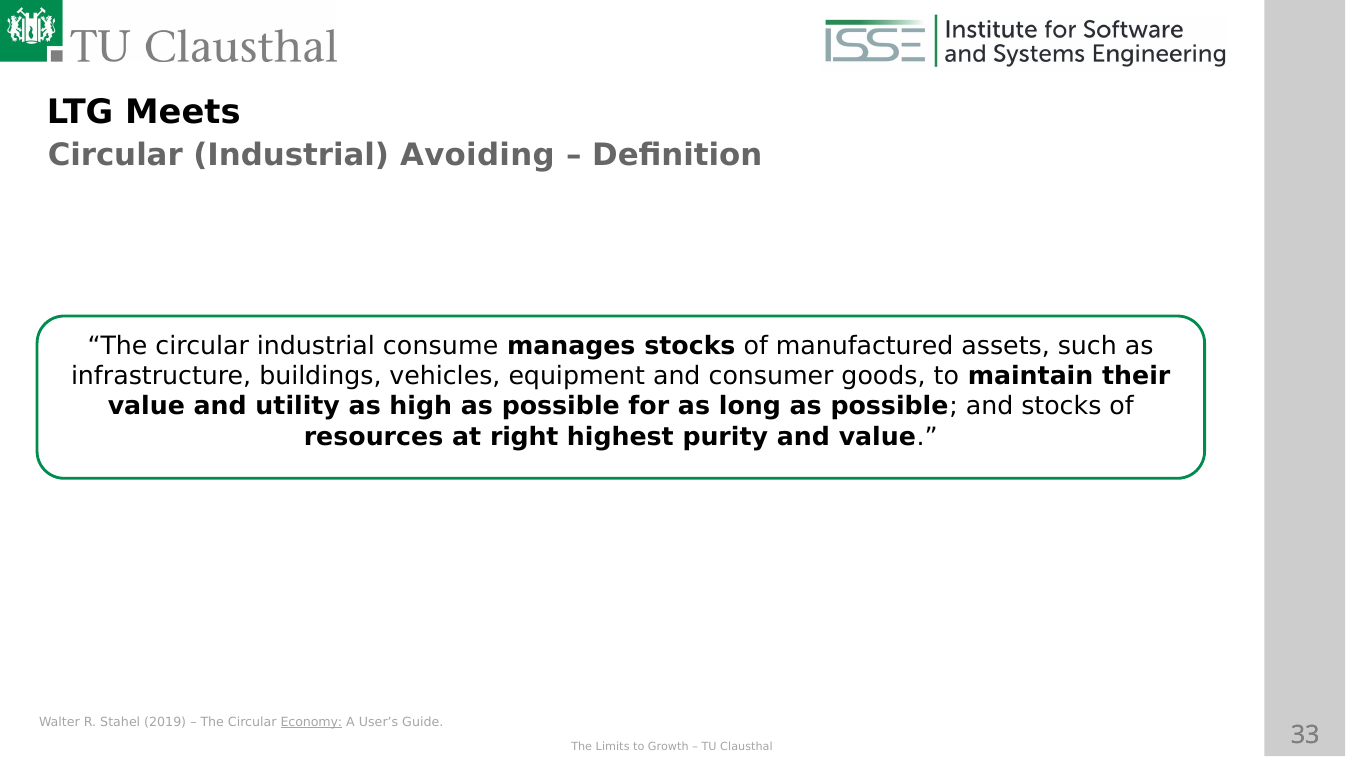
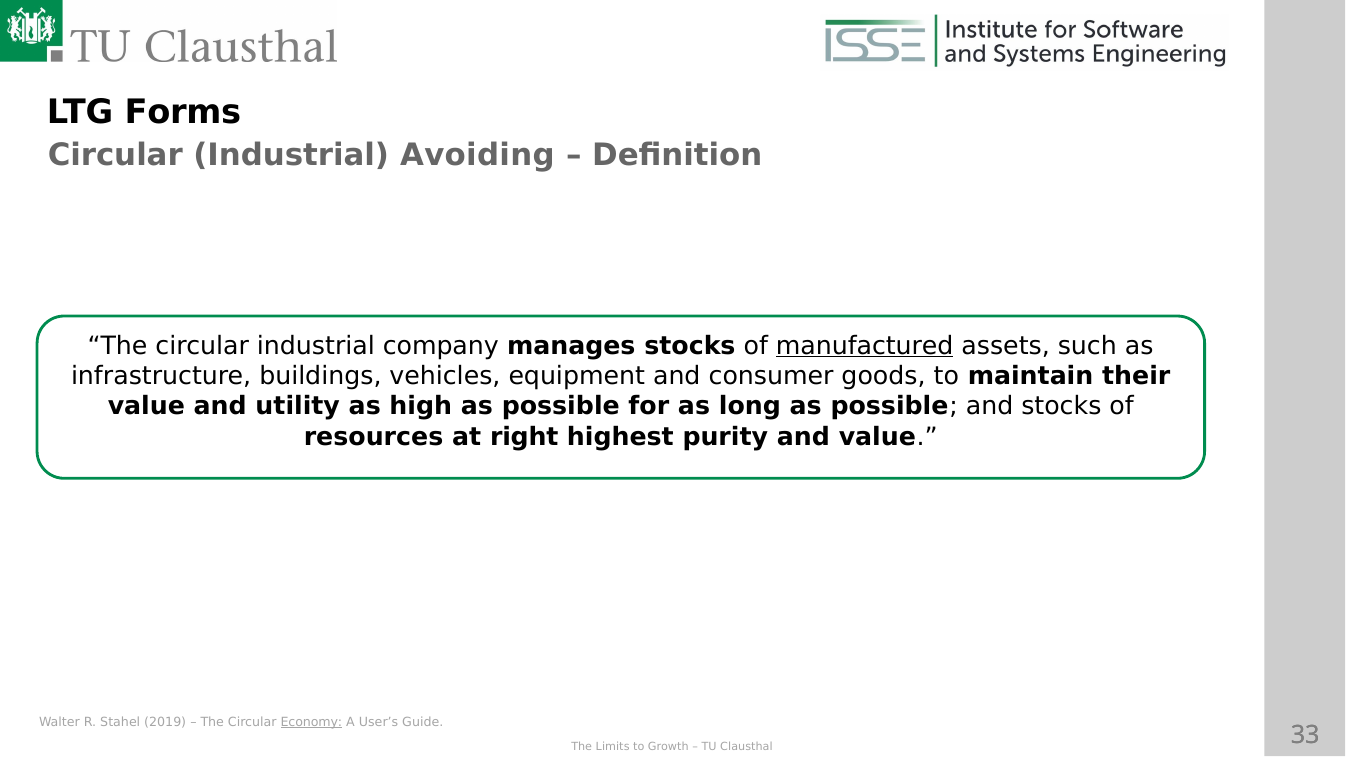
Meets: Meets -> Forms
consume: consume -> company
manufactured underline: none -> present
